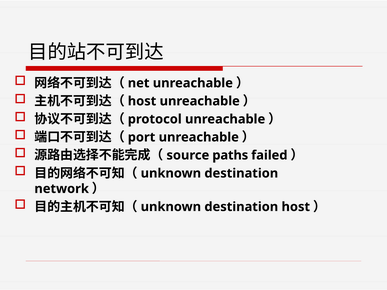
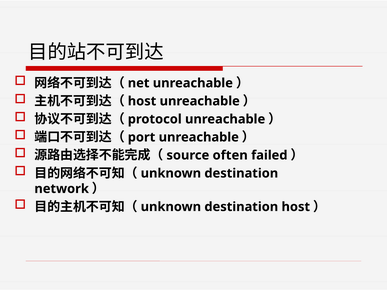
paths: paths -> often
